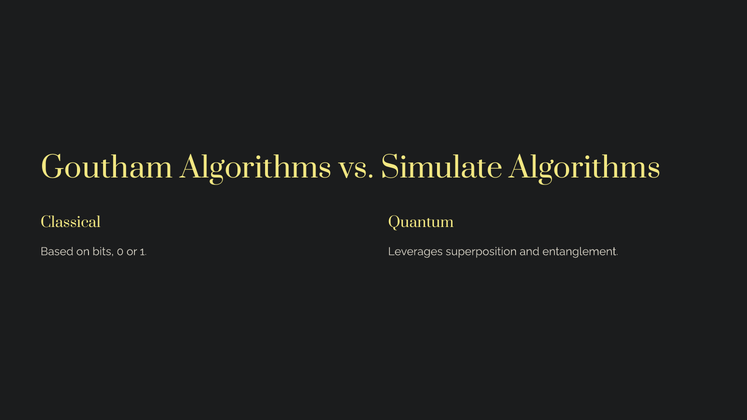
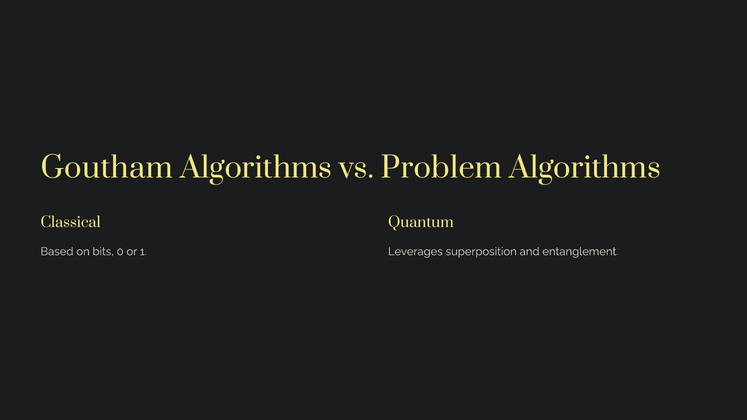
Simulate: Simulate -> Problem
